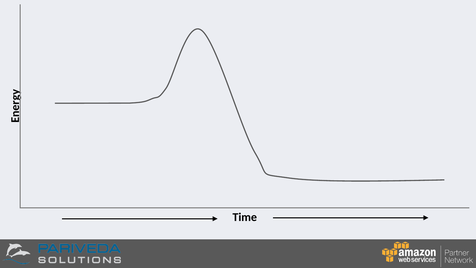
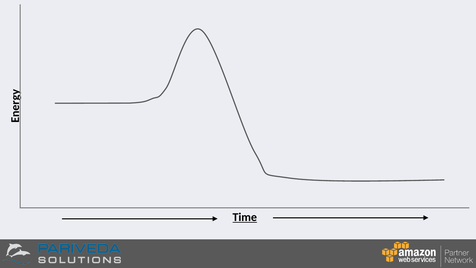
Time underline: none -> present
